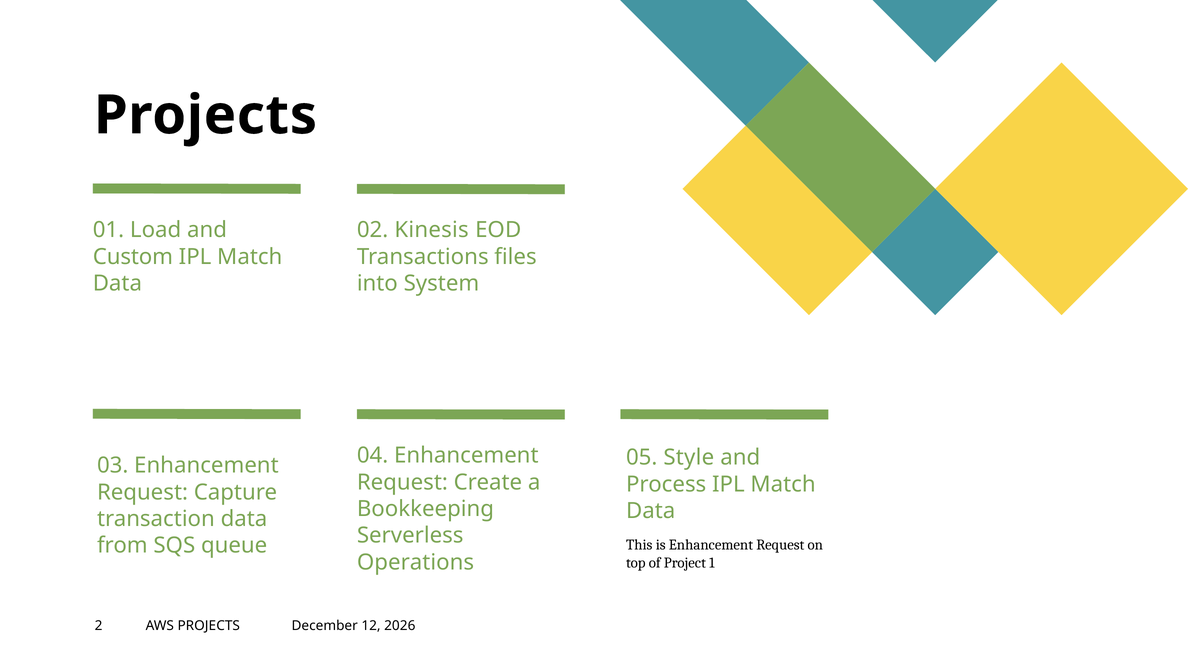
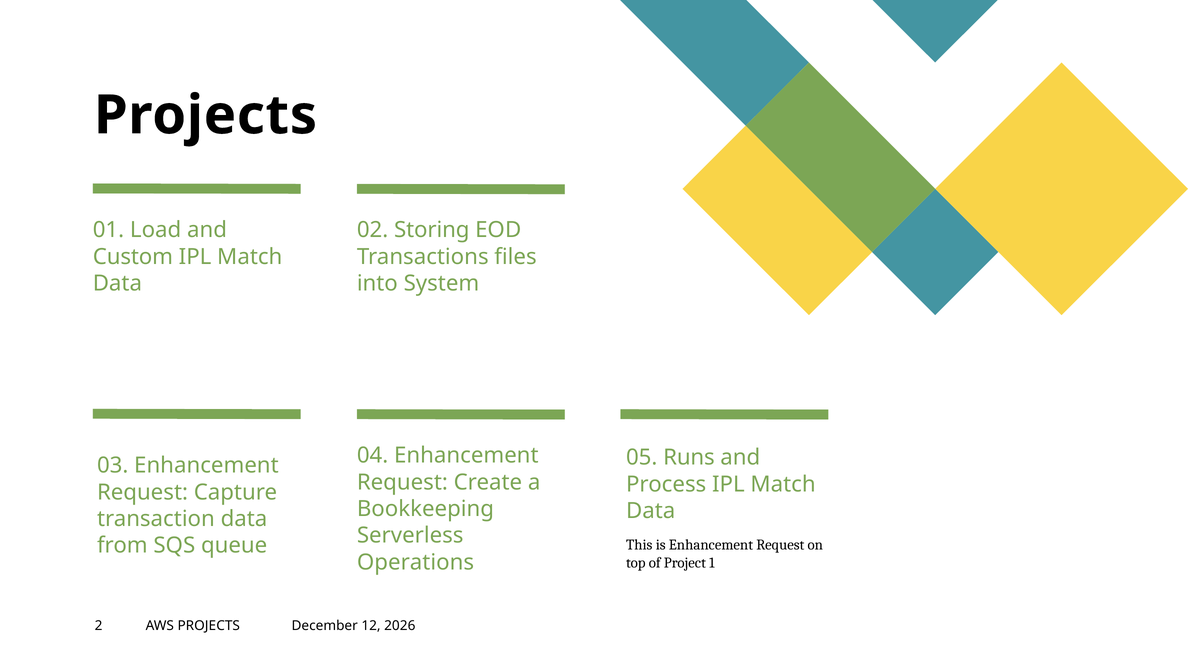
Kinesis: Kinesis -> Storing
Style: Style -> Runs
